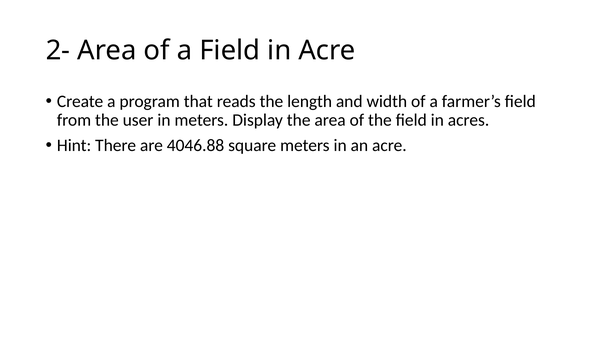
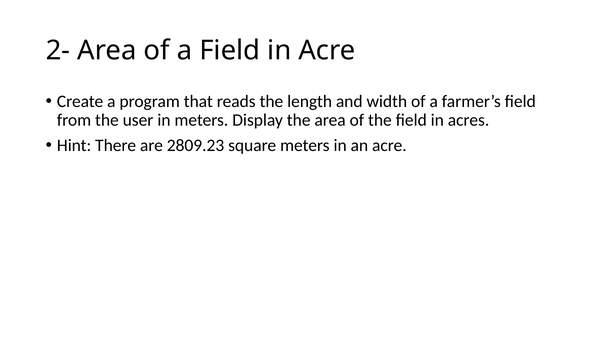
4046.88: 4046.88 -> 2809.23
